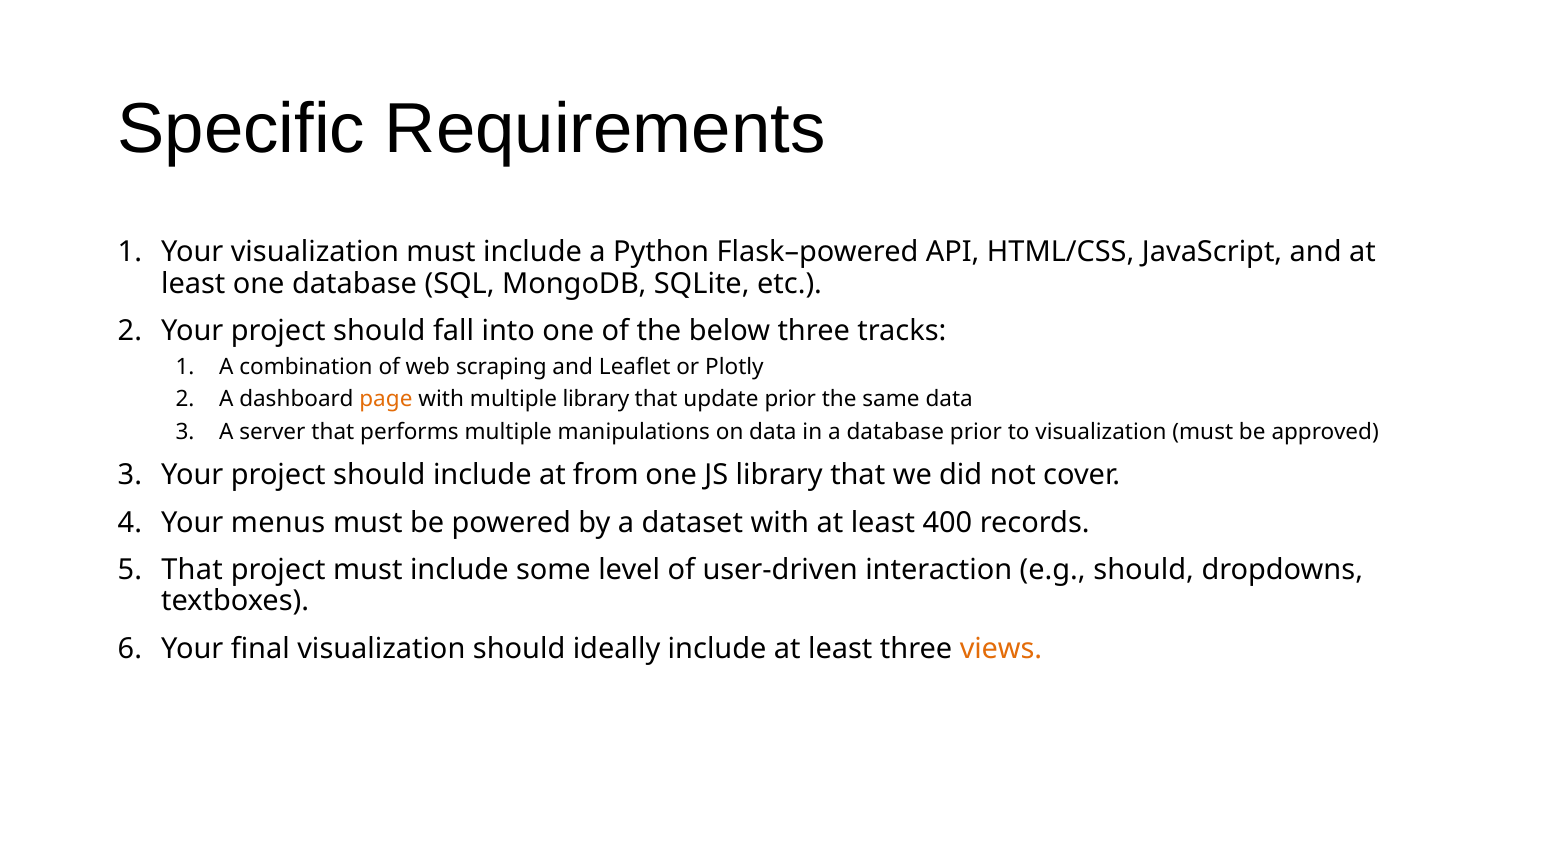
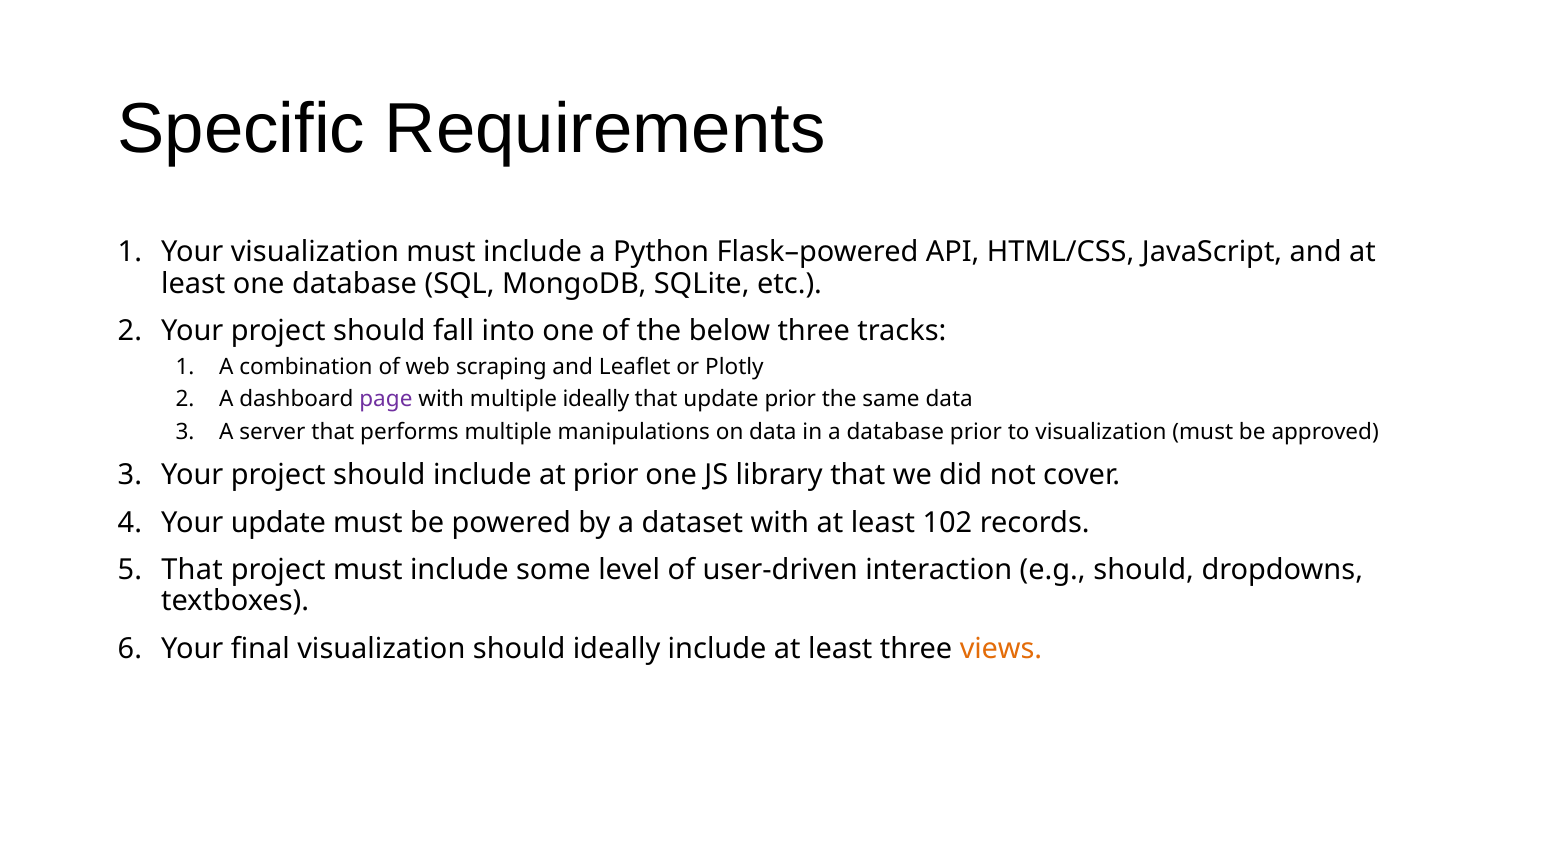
page colour: orange -> purple
multiple library: library -> ideally
at from: from -> prior
Your menus: menus -> update
400: 400 -> 102
